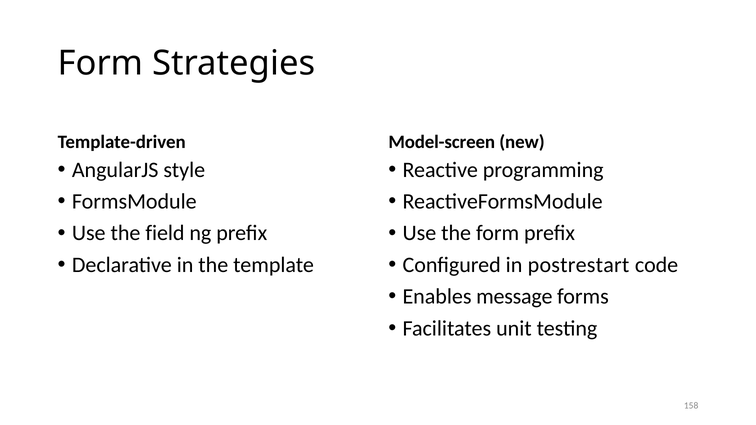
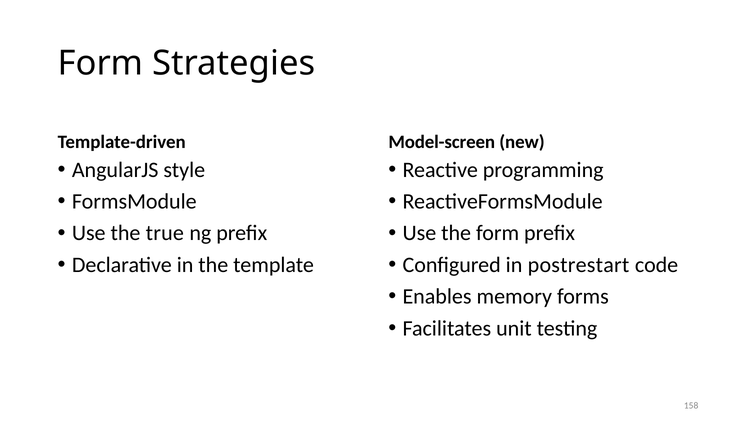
field: field -> true
message: message -> memory
